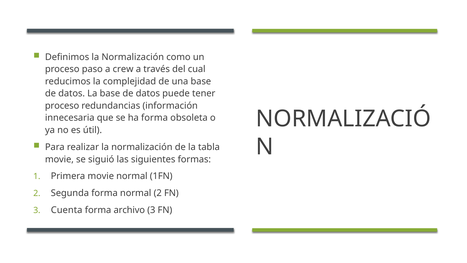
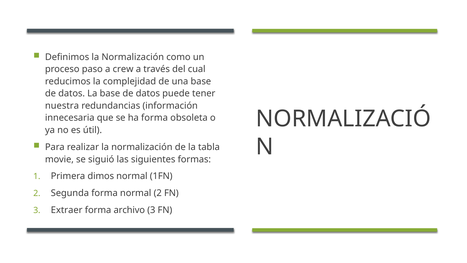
proceso at (62, 106): proceso -> nuestra
Primera movie: movie -> dimos
Cuenta: Cuenta -> Extraer
